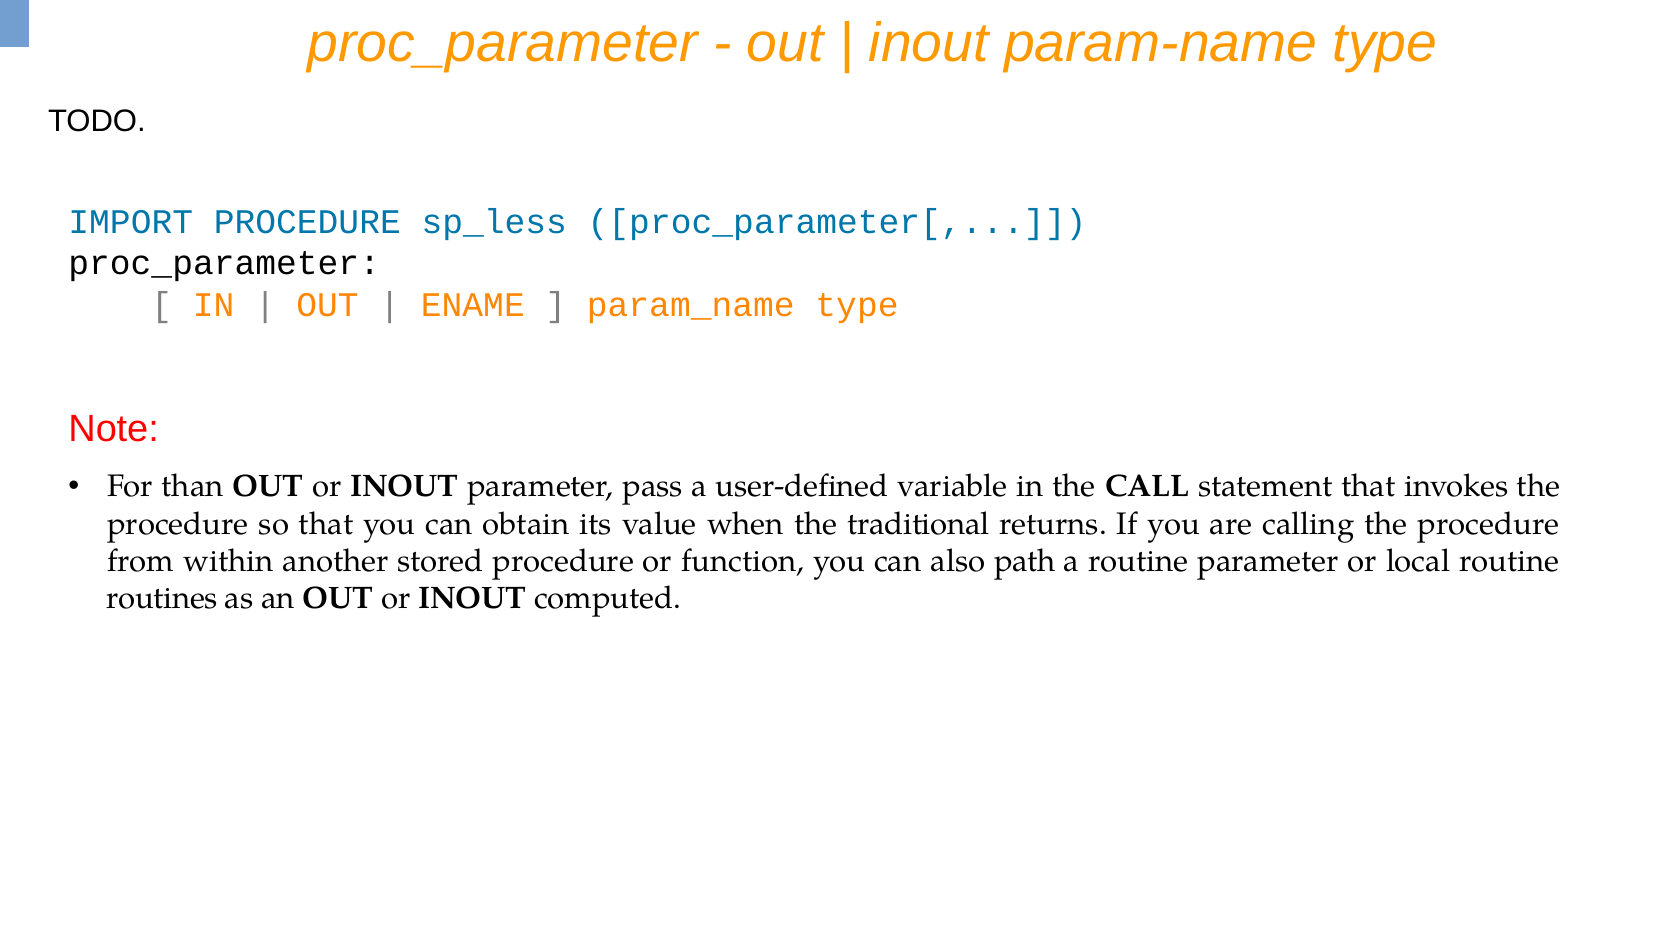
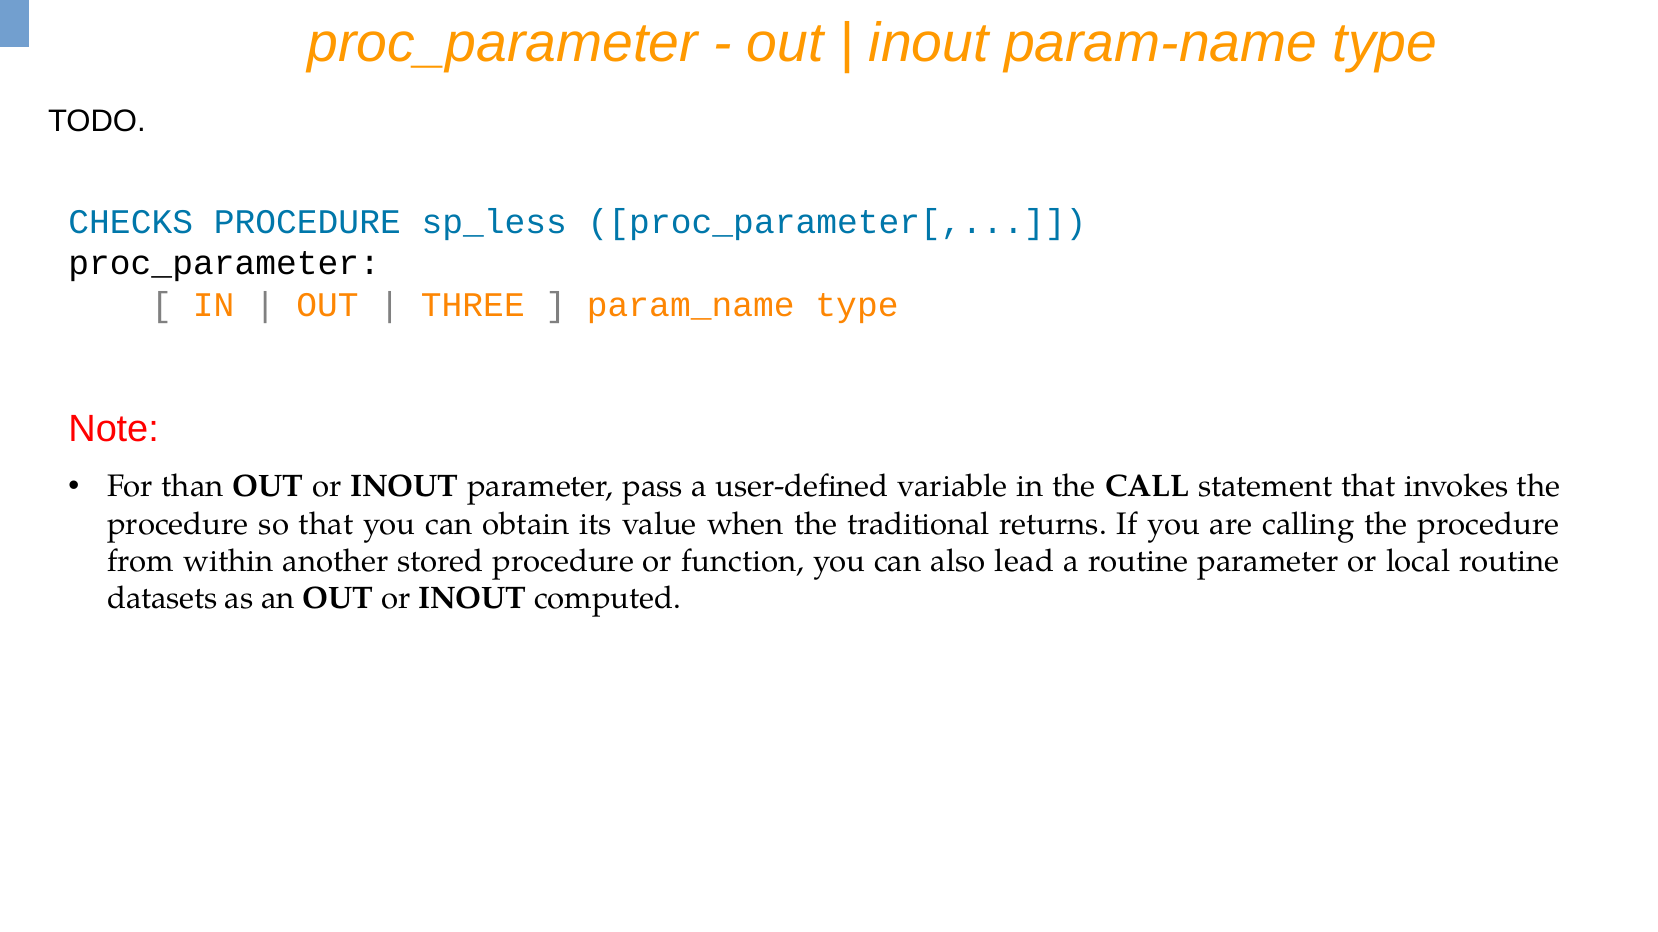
IMPORT: IMPORT -> CHECKS
ENAME: ENAME -> THREE
path: path -> lead
routines: routines -> datasets
